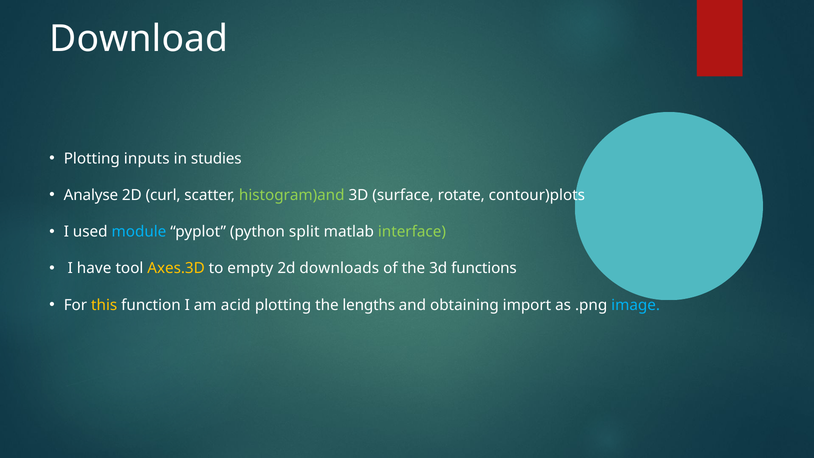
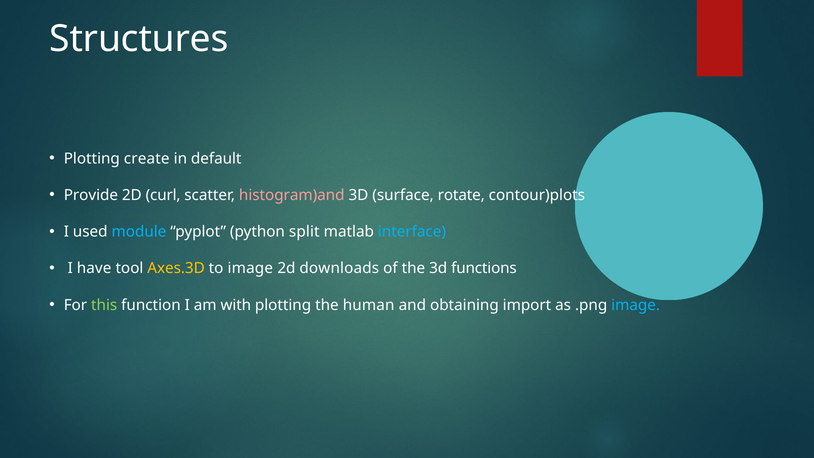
Download: Download -> Structures
inputs: inputs -> create
studies: studies -> default
Analyse: Analyse -> Provide
histogram)and colour: light green -> pink
interface colour: light green -> light blue
to empty: empty -> image
this colour: yellow -> light green
acid: acid -> with
lengths: lengths -> human
